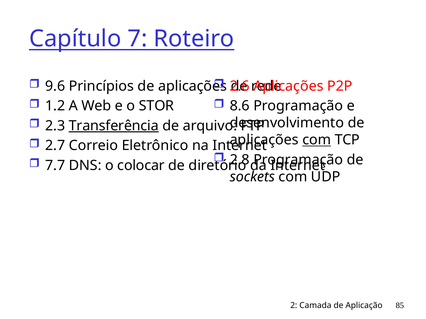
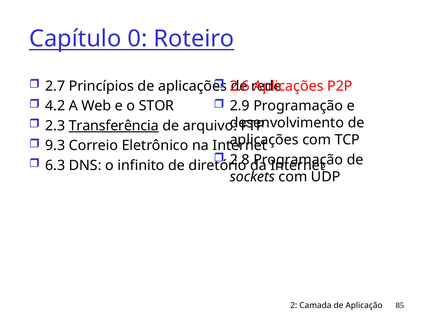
7: 7 -> 0
9.6: 9.6 -> 2.7
1.2: 1.2 -> 4.2
8.6: 8.6 -> 2.9
com at (317, 140) underline: present -> none
2.7: 2.7 -> 9.3
7.7: 7.7 -> 6.3
colocar: colocar -> infinito
